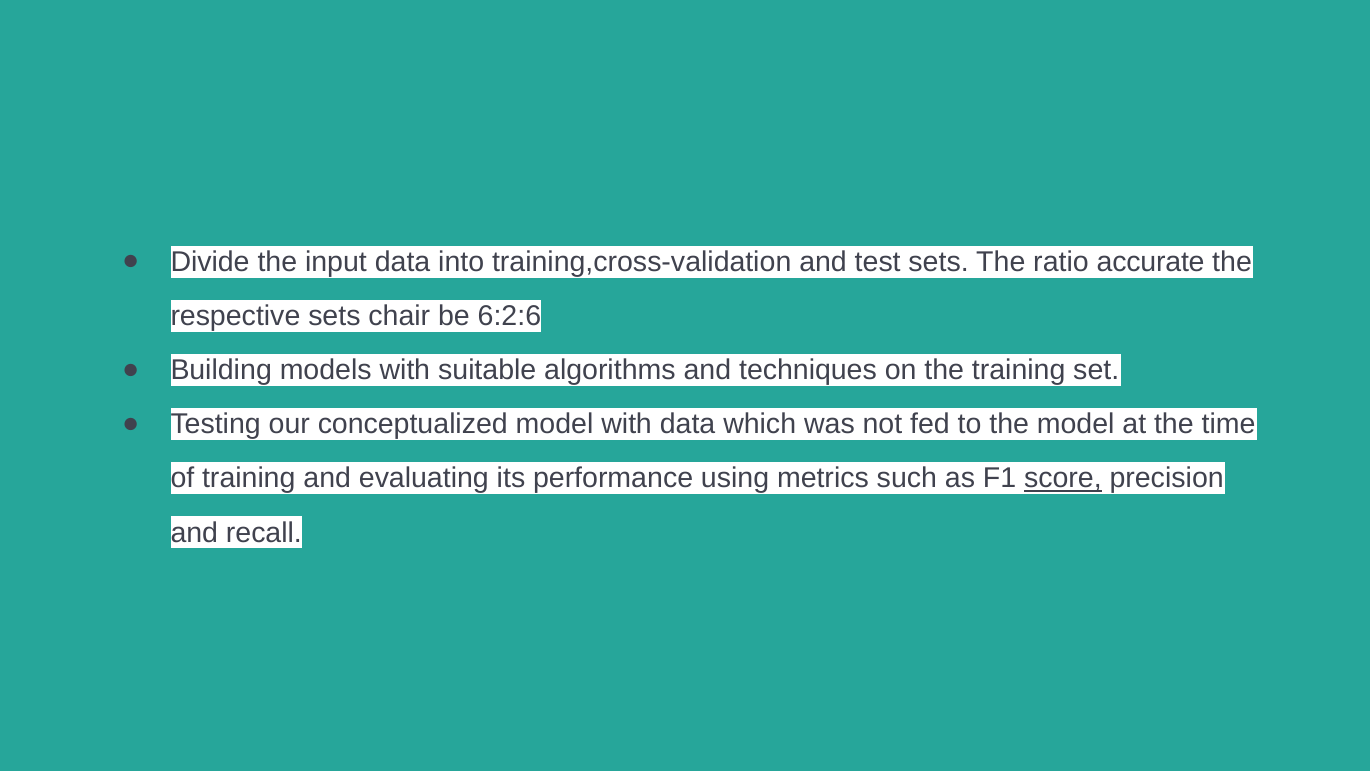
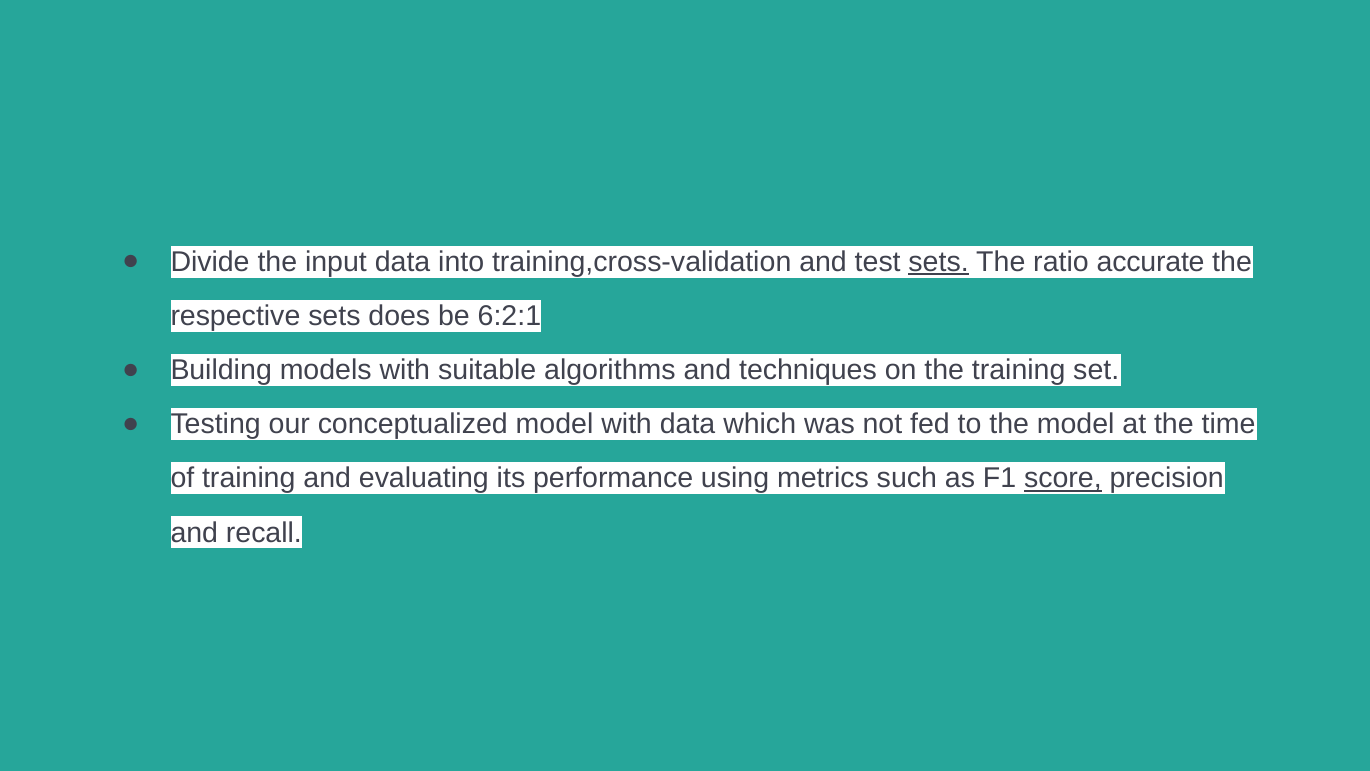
sets at (939, 262) underline: none -> present
chair: chair -> does
6:2:6: 6:2:6 -> 6:2:1
